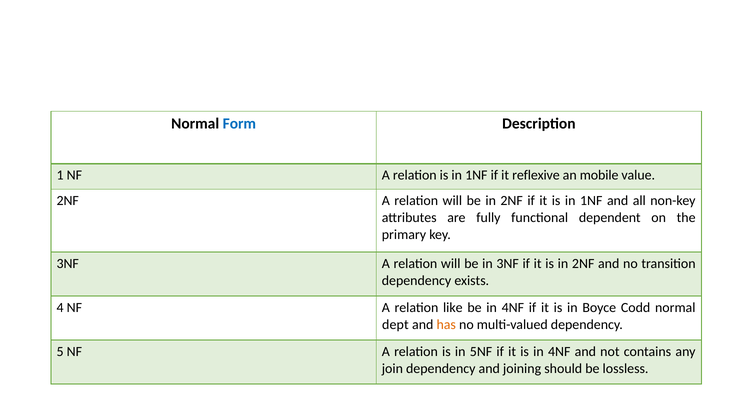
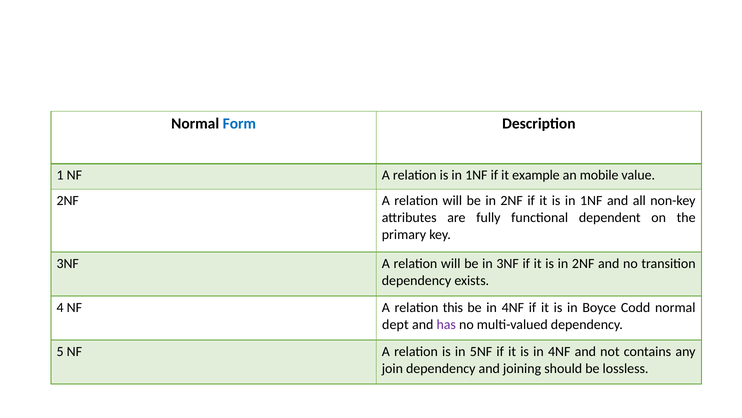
reflexive: reflexive -> example
like: like -> this
has colour: orange -> purple
